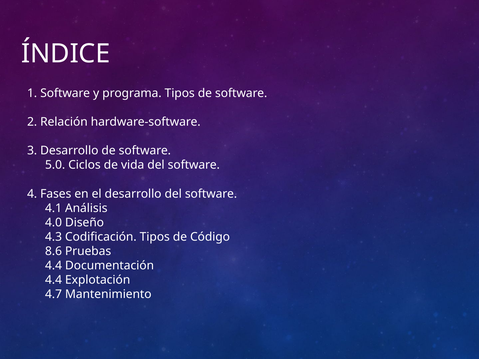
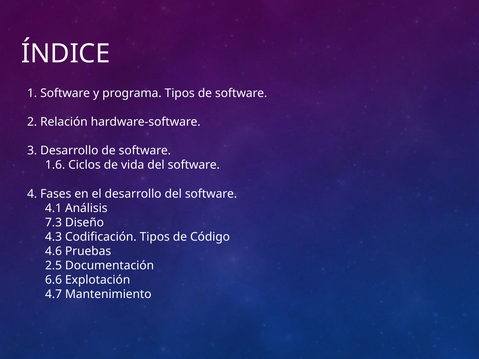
5.0: 5.0 -> 1.6
4.0: 4.0 -> 7.3
8.6: 8.6 -> 4.6
4.4 at (54, 266): 4.4 -> 2.5
4.4 at (54, 280): 4.4 -> 6.6
